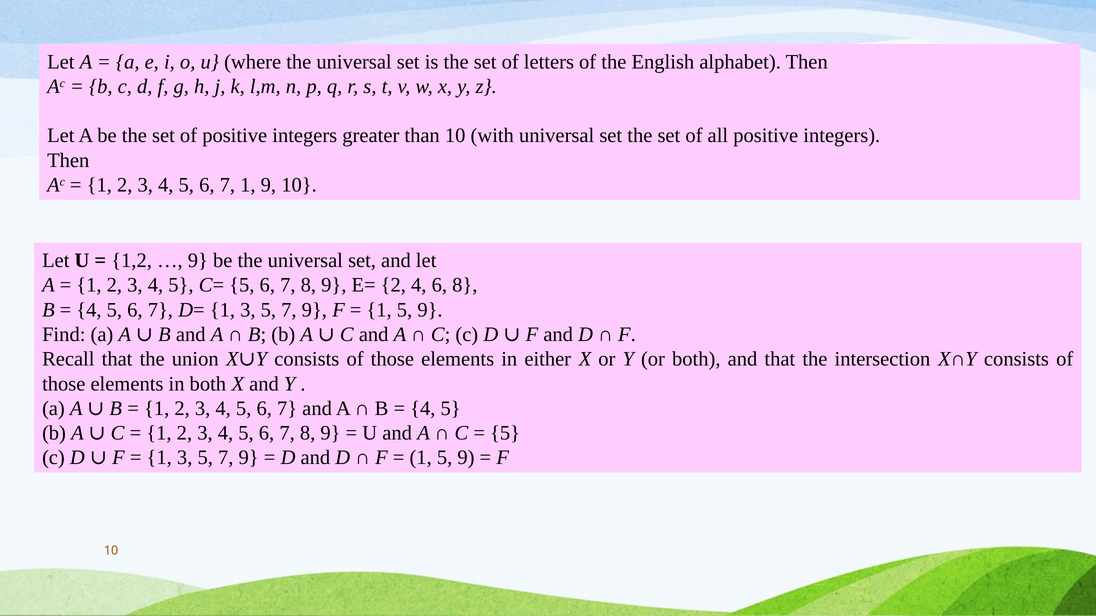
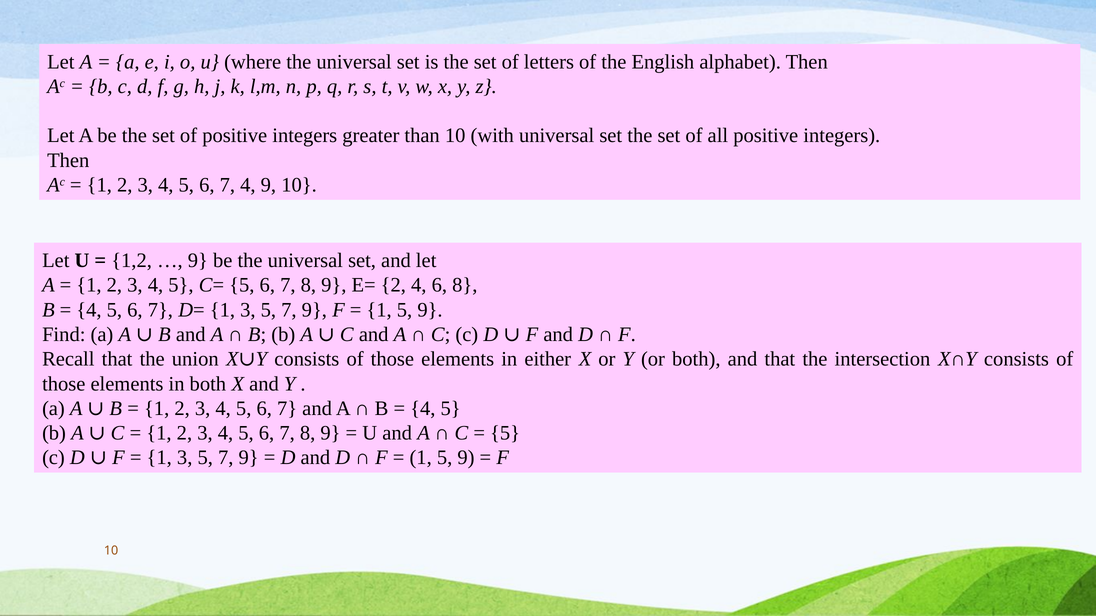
7 1: 1 -> 4
